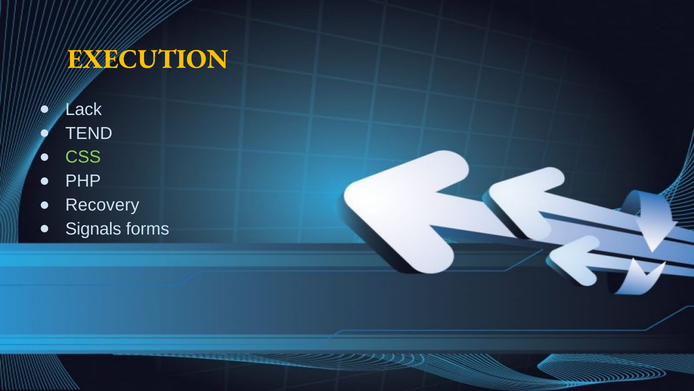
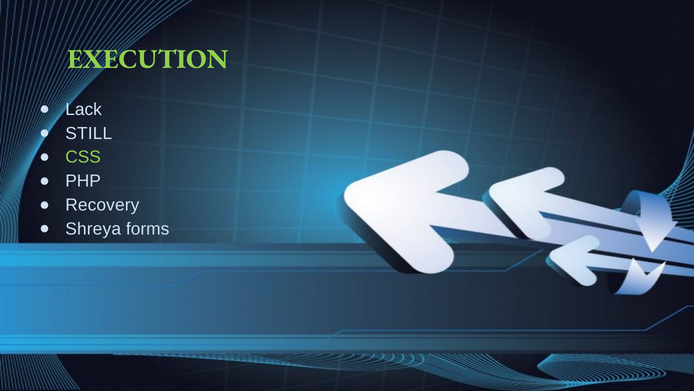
EXECUTION colour: yellow -> light green
TEND: TEND -> STILL
Signals: Signals -> Shreya
